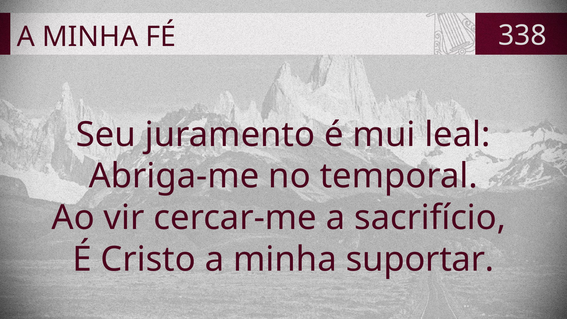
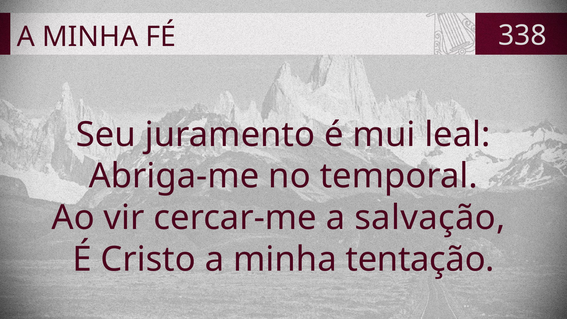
sacrifício: sacrifício -> salvação
suportar: suportar -> tentação
